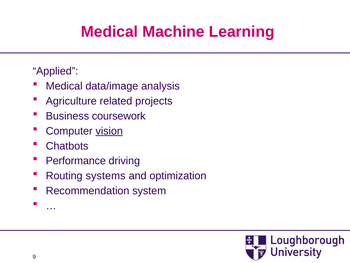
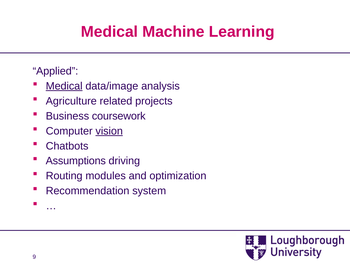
Medical at (64, 86) underline: none -> present
Performance: Performance -> Assumptions
systems: systems -> modules
